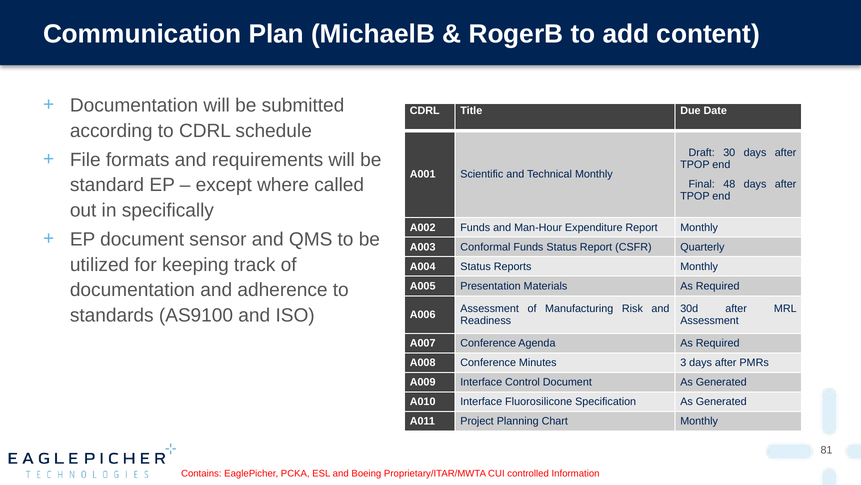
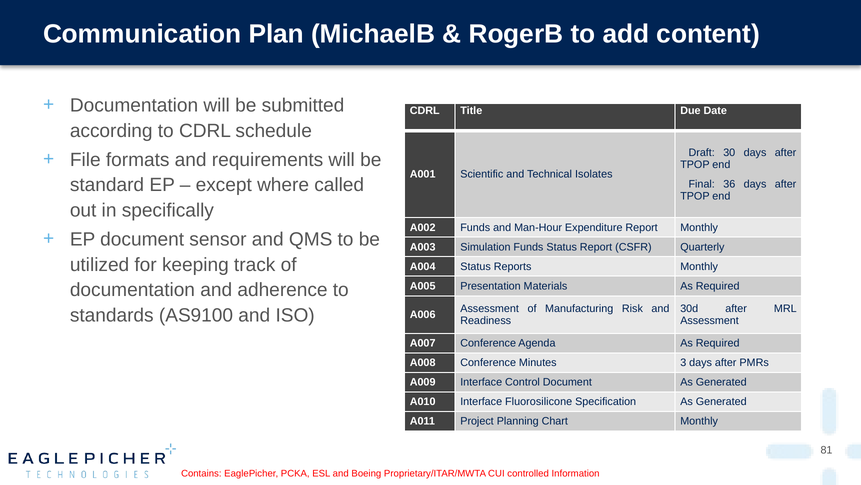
Technical Monthly: Monthly -> Isolates
48: 48 -> 36
Conformal: Conformal -> Simulation
